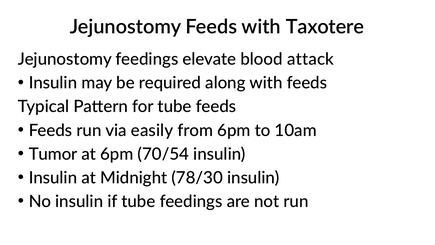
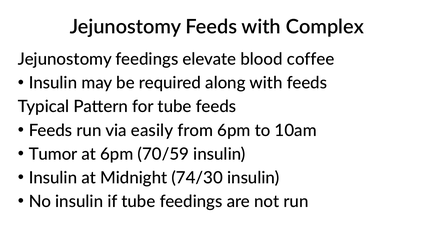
Taxotere: Taxotere -> Complex
attack: attack -> coffee
70/54: 70/54 -> 70/59
78/30: 78/30 -> 74/30
